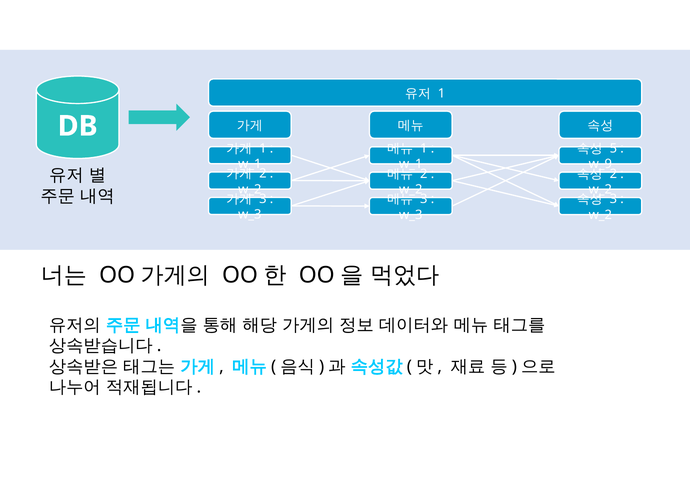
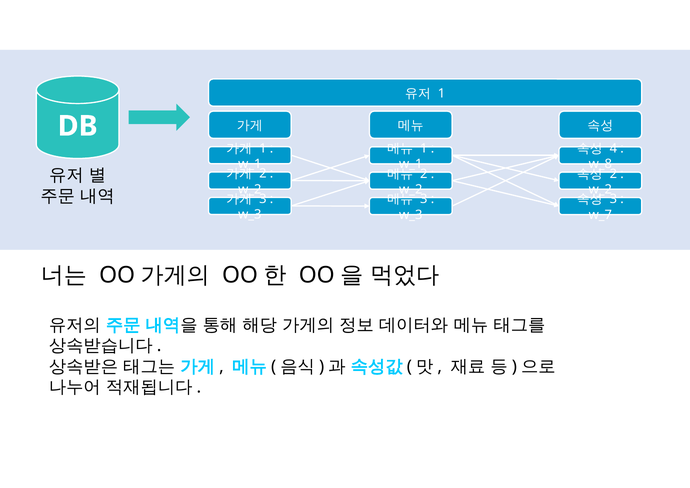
5: 5 -> 4
w_9: w_9 -> w_8
w_2 at (600, 215): w_2 -> w_7
